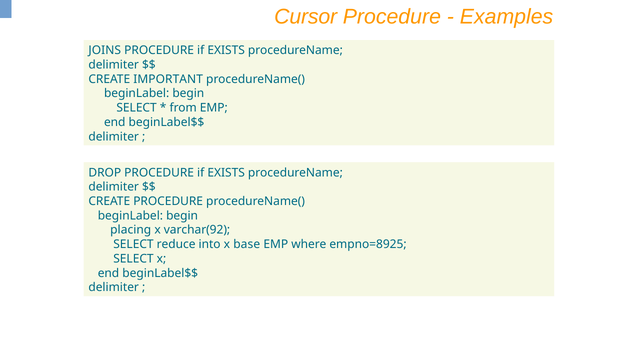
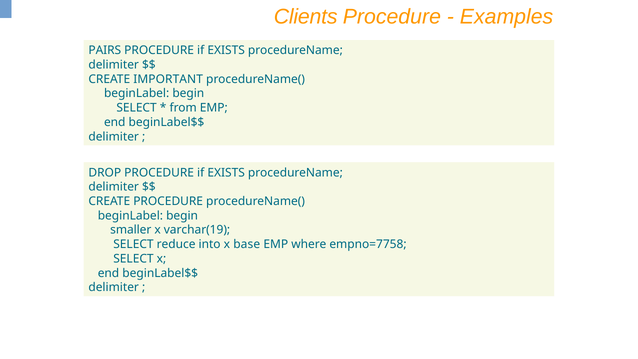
Cursor: Cursor -> Clients
JOINS: JOINS -> PAIRS
placing: placing -> smaller
varchar(92: varchar(92 -> varchar(19
empno=8925: empno=8925 -> empno=7758
